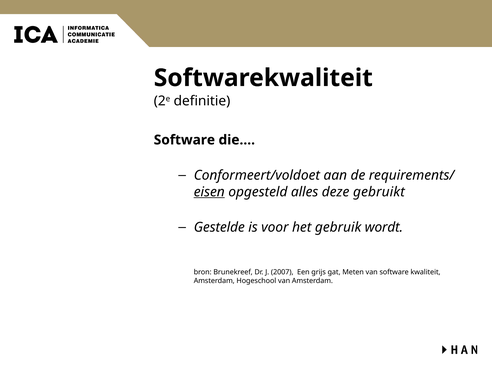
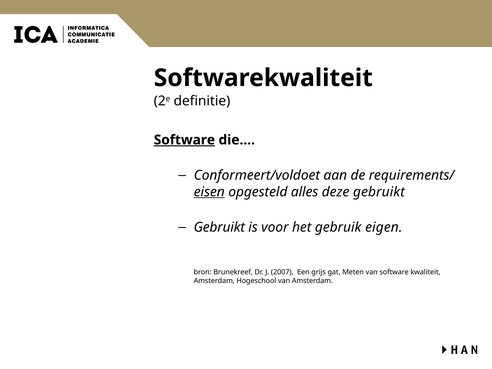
Software at (184, 140) underline: none -> present
Gestelde at (219, 227): Gestelde -> Gebruikt
wordt: wordt -> eigen
